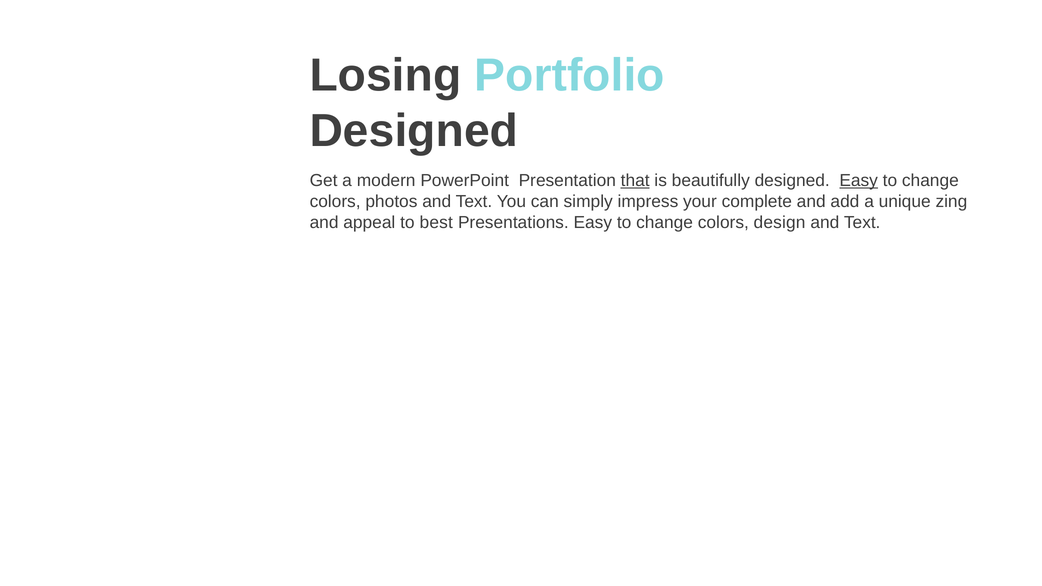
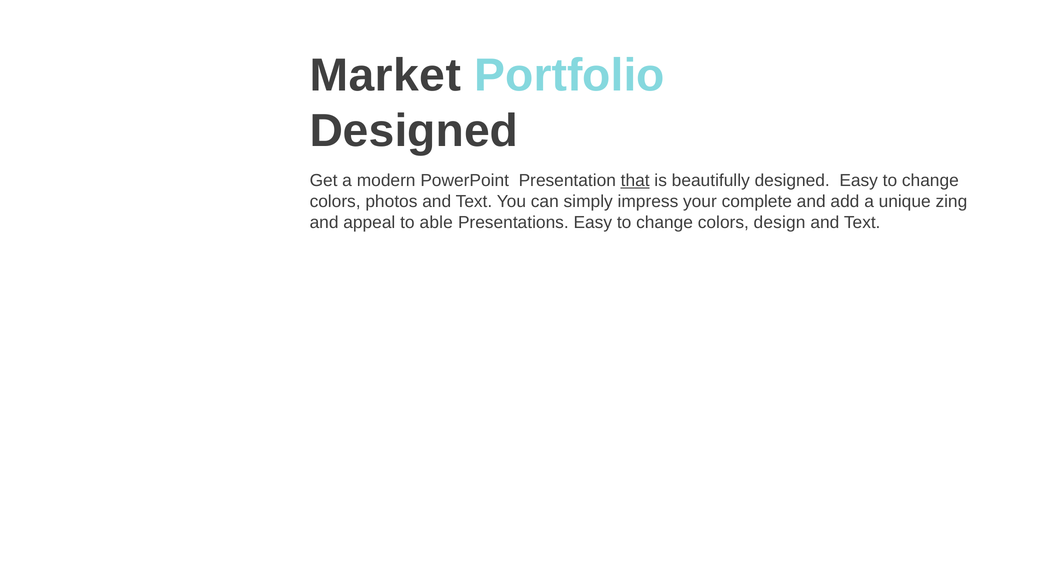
Losing: Losing -> Market
Easy at (859, 181) underline: present -> none
best: best -> able
